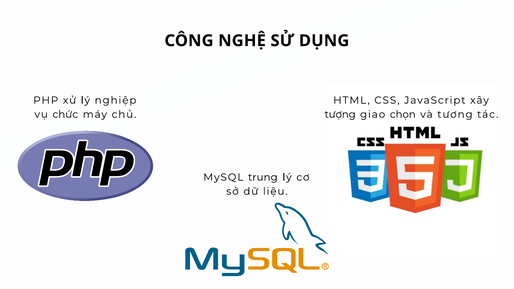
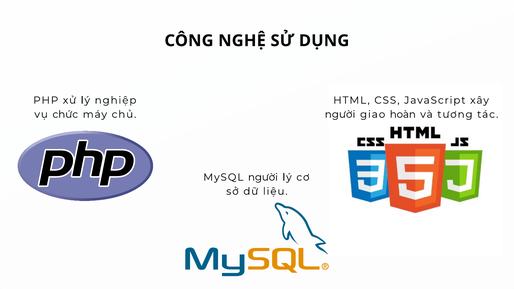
tượng at (340, 114): tượng -> người
chọn: chọn -> hoàn
MySQL trung: trung -> người
